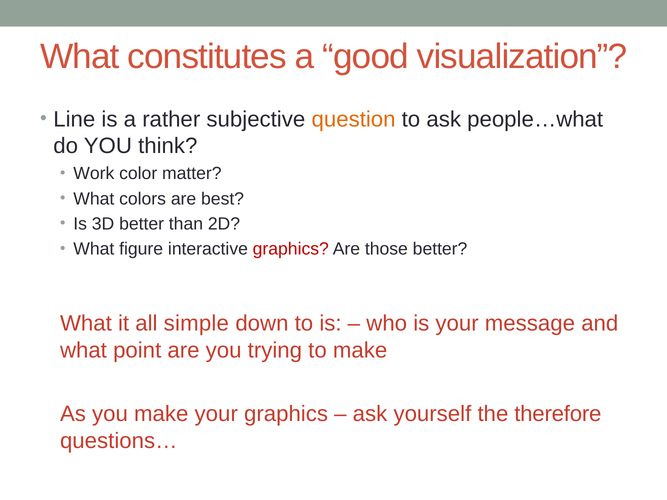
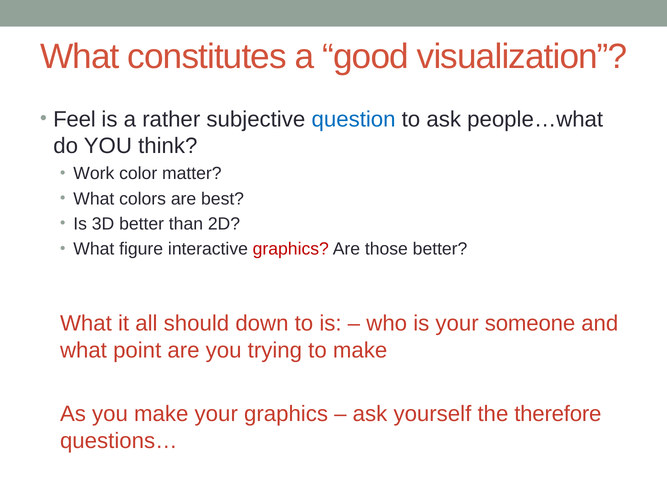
Line: Line -> Feel
question colour: orange -> blue
simple: simple -> should
message: message -> someone
